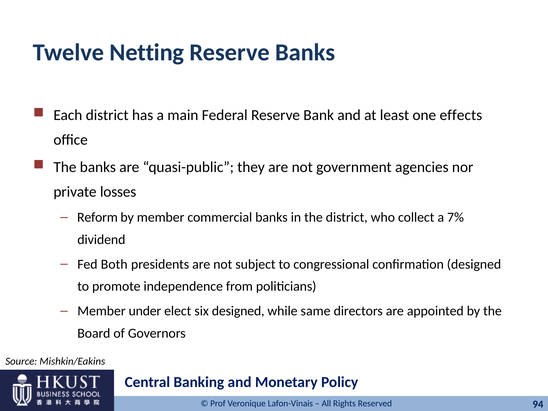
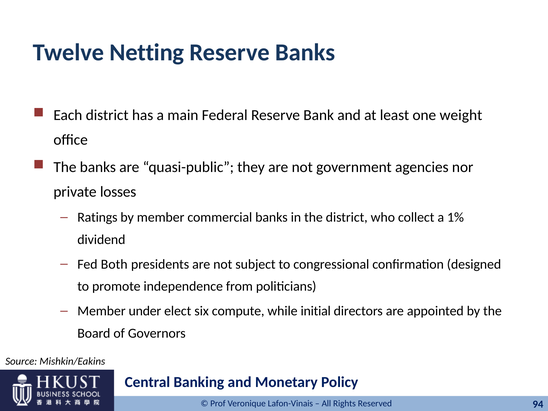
effects: effects -> weight
Reform: Reform -> Ratings
7%: 7% -> 1%
six designed: designed -> compute
same: same -> initial
